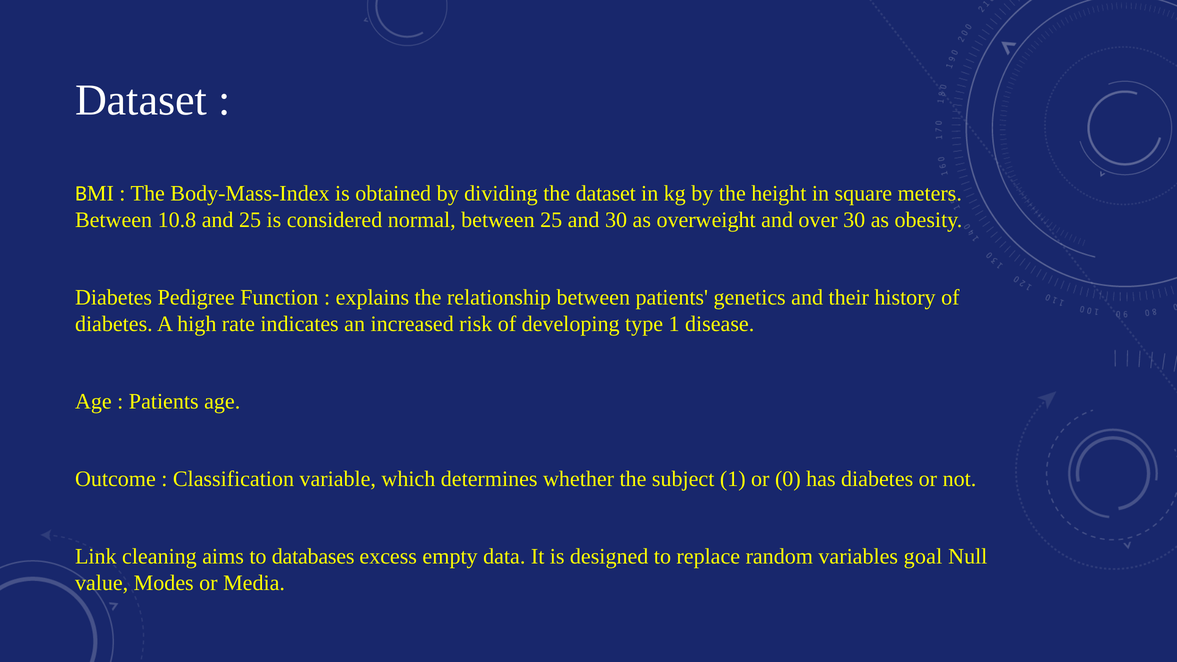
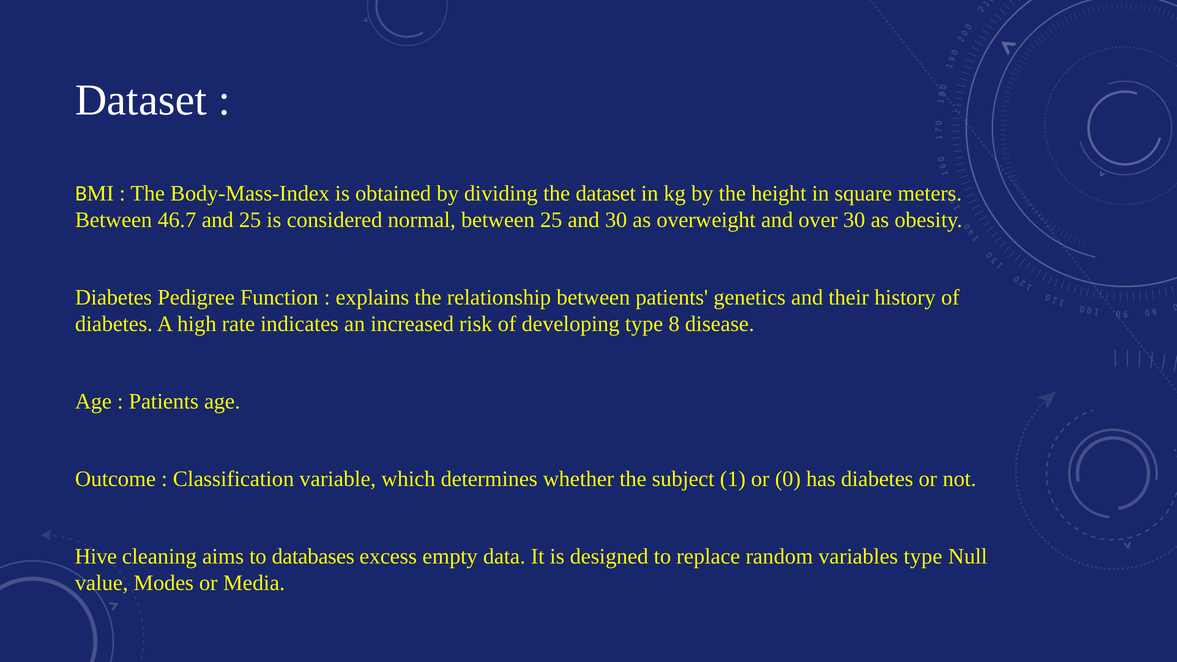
10.8: 10.8 -> 46.7
type 1: 1 -> 8
Link: Link -> Hive
variables goal: goal -> type
